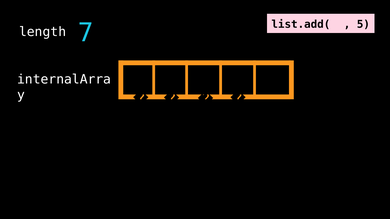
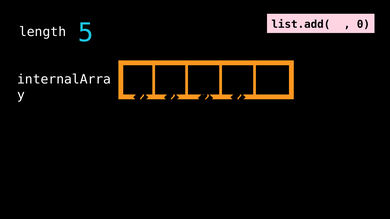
7: 7 -> 5
5: 5 -> 0
